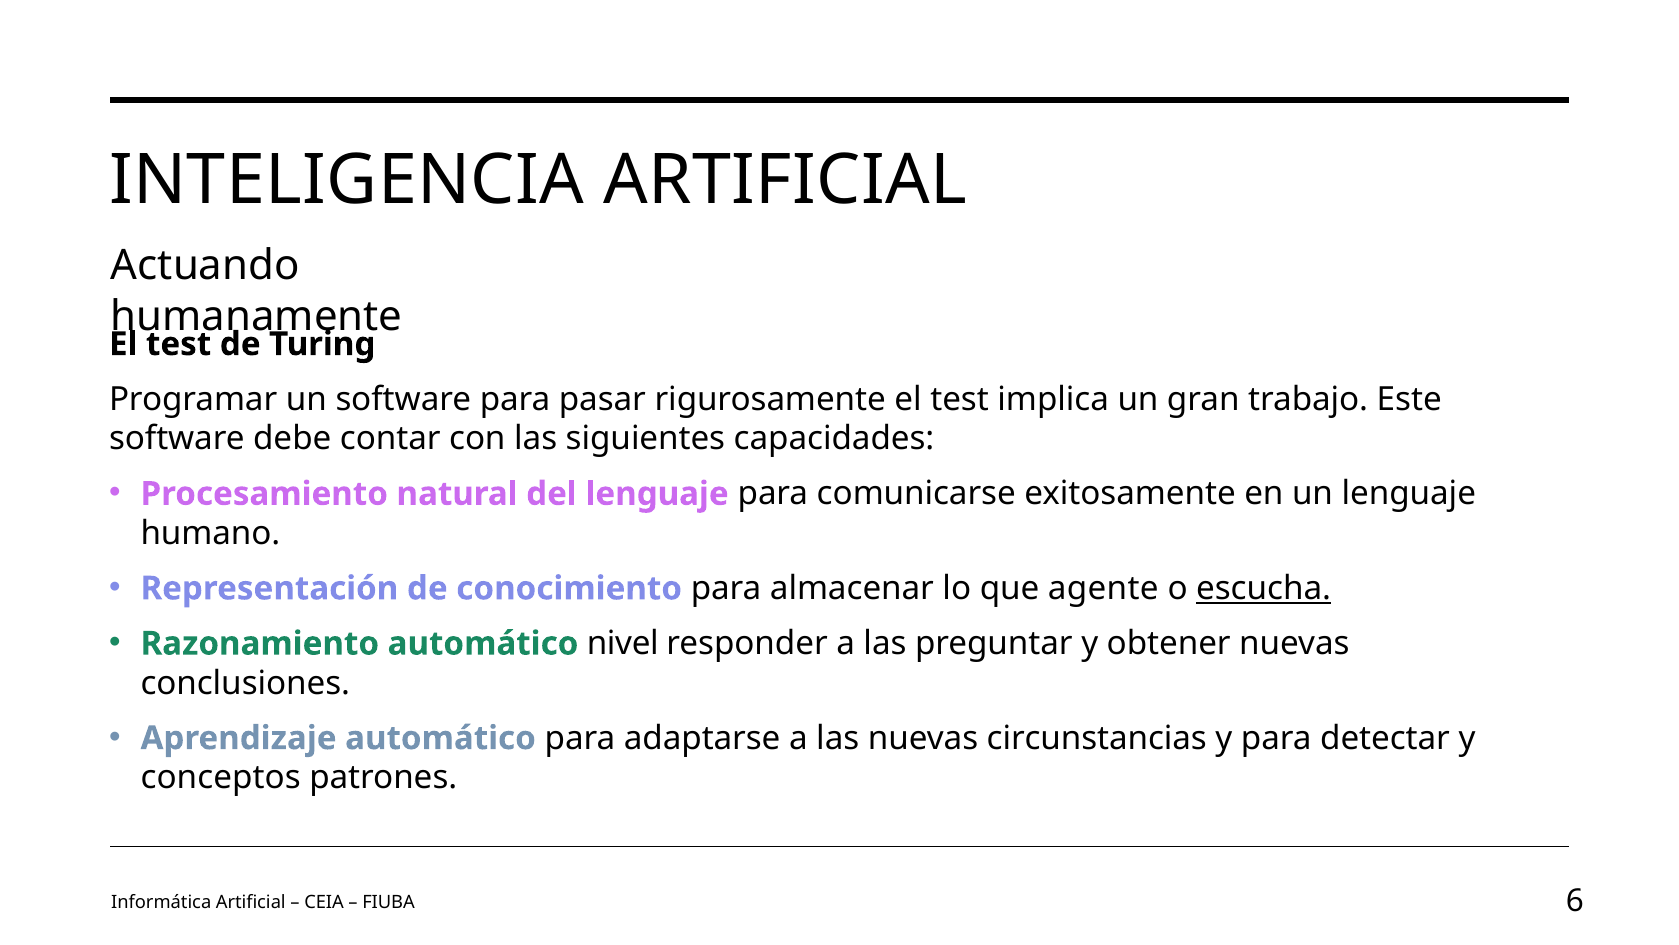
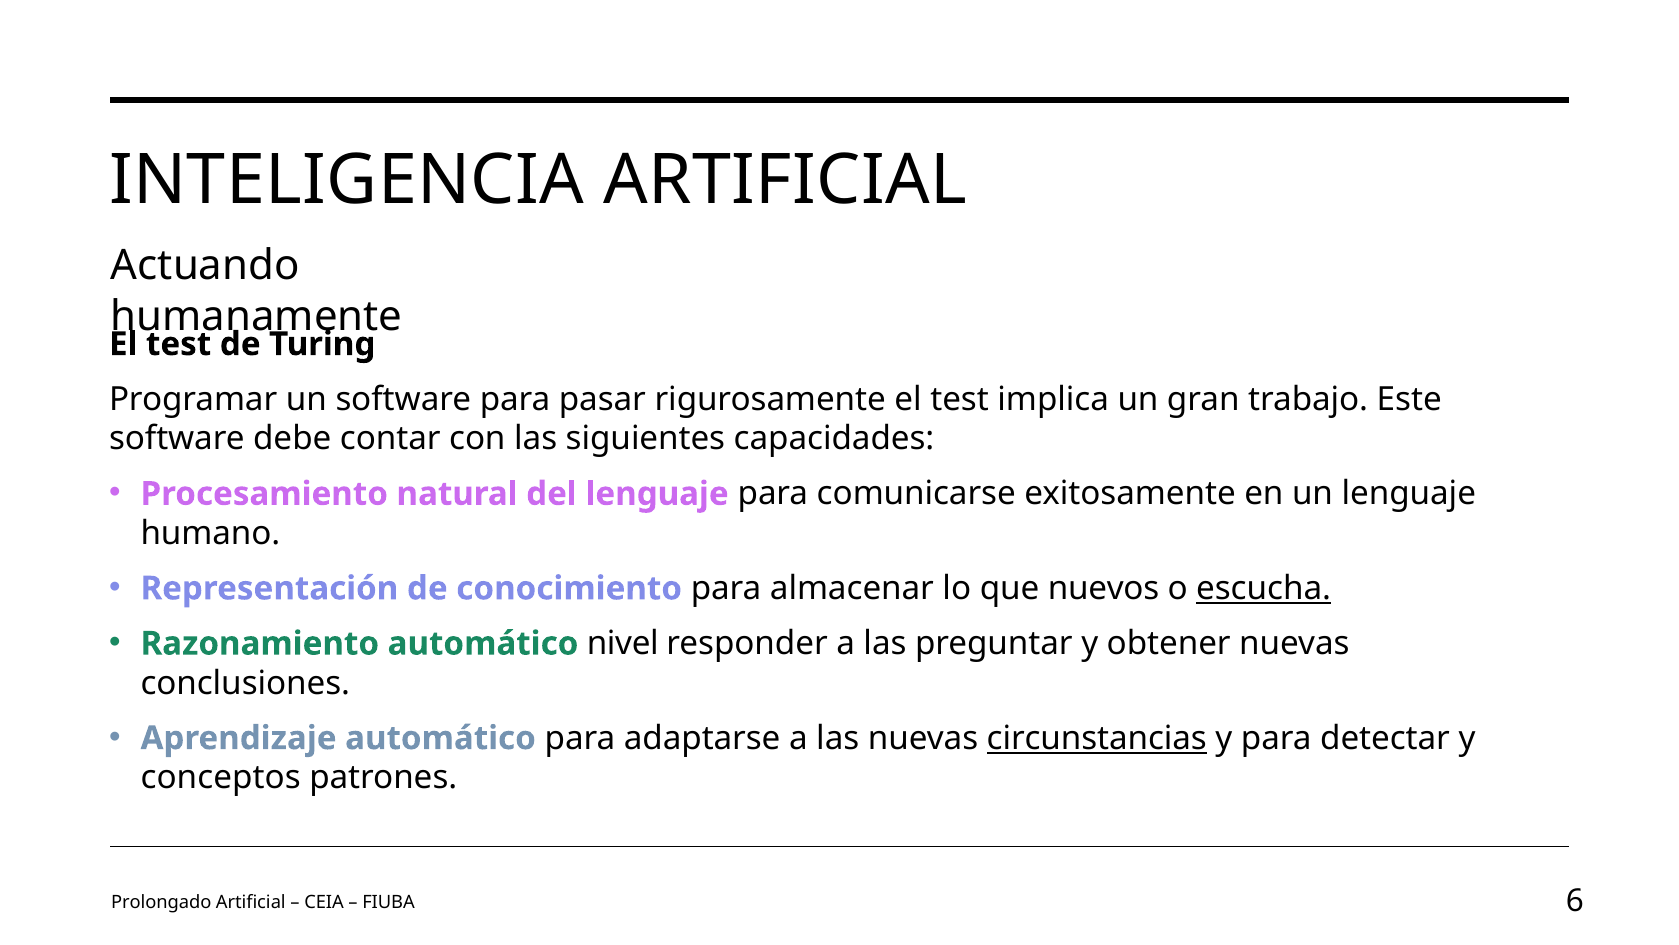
agente: agente -> nuevos
circunstancias underline: none -> present
Informática: Informática -> Prolongado
